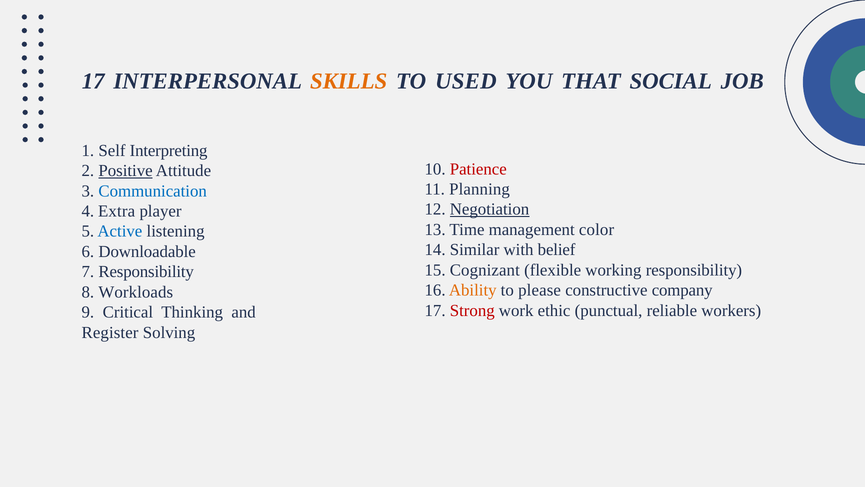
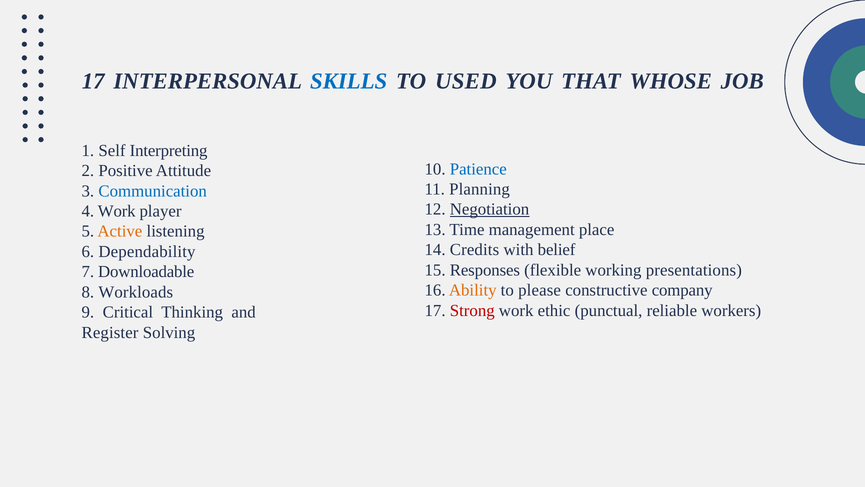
SKILLS colour: orange -> blue
SOCIAL: SOCIAL -> WHOSE
Patience colour: red -> blue
Positive underline: present -> none
4 Extra: Extra -> Work
color: color -> place
Active colour: blue -> orange
Similar: Similar -> Credits
Downloadable: Downloadable -> Dependability
Cognizant: Cognizant -> Responses
working responsibility: responsibility -> presentations
7 Responsibility: Responsibility -> Downloadable
